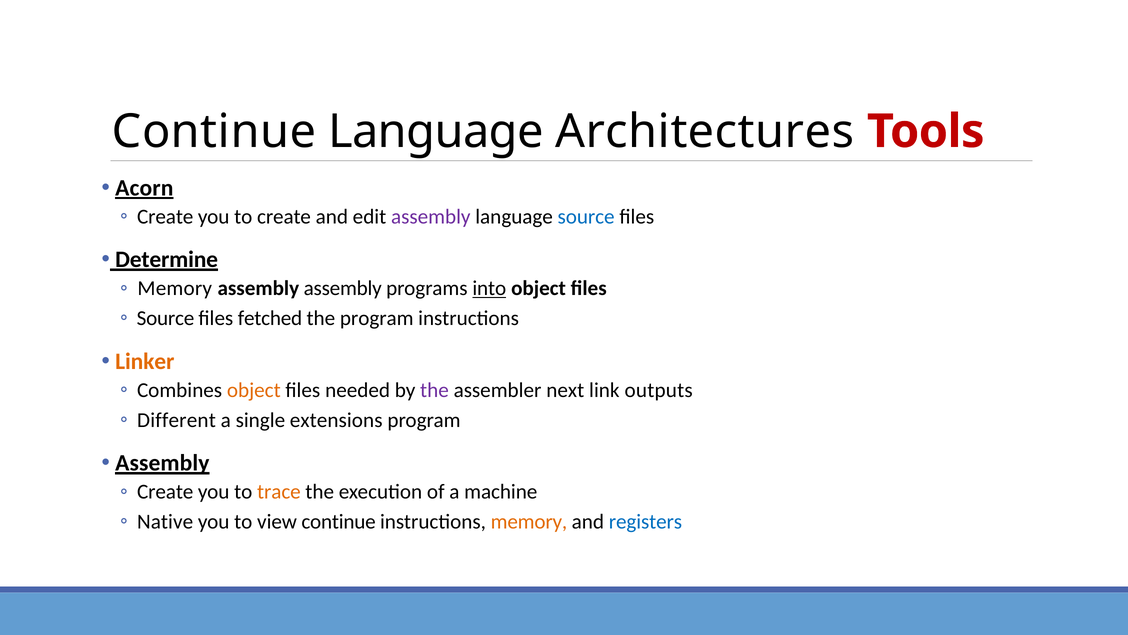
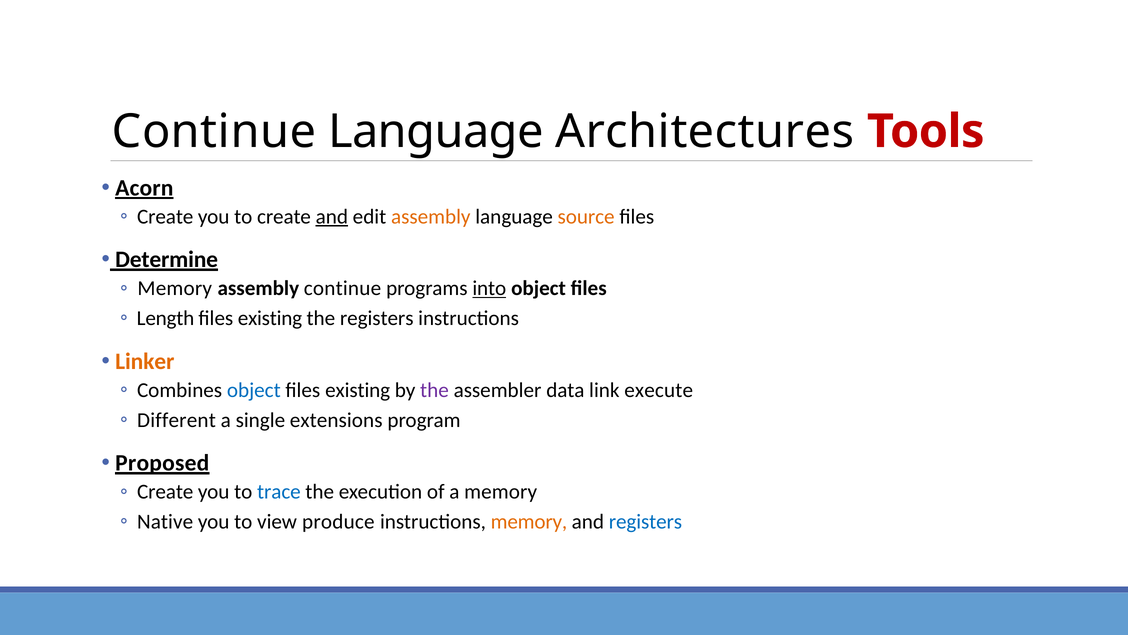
and at (332, 216) underline: none -> present
assembly at (431, 216) colour: purple -> orange
source at (586, 216) colour: blue -> orange
assembly assembly: assembly -> continue
Source at (165, 318): Source -> Length
fetched at (270, 318): fetched -> existing
the program: program -> registers
object at (254, 390) colour: orange -> blue
needed at (358, 390): needed -> existing
next: next -> data
outputs: outputs -> execute
Assembly at (162, 463): Assembly -> Proposed
trace colour: orange -> blue
a machine: machine -> memory
view continue: continue -> produce
